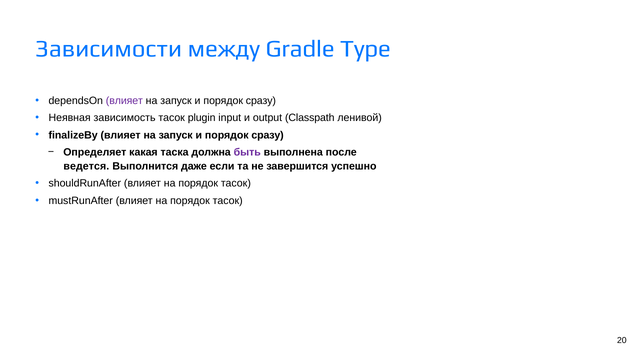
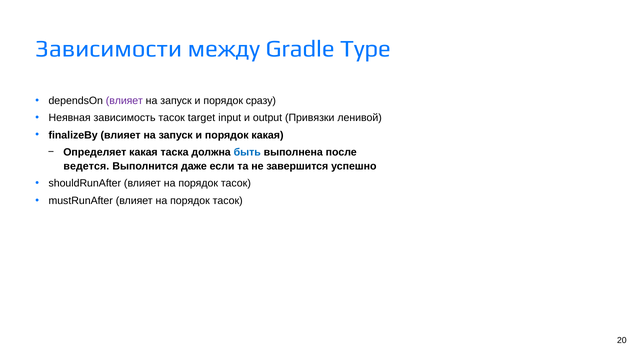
plugin: plugin -> target
Classpath: Classpath -> Привязки
сразу at (268, 135): сразу -> какая
быть colour: purple -> blue
